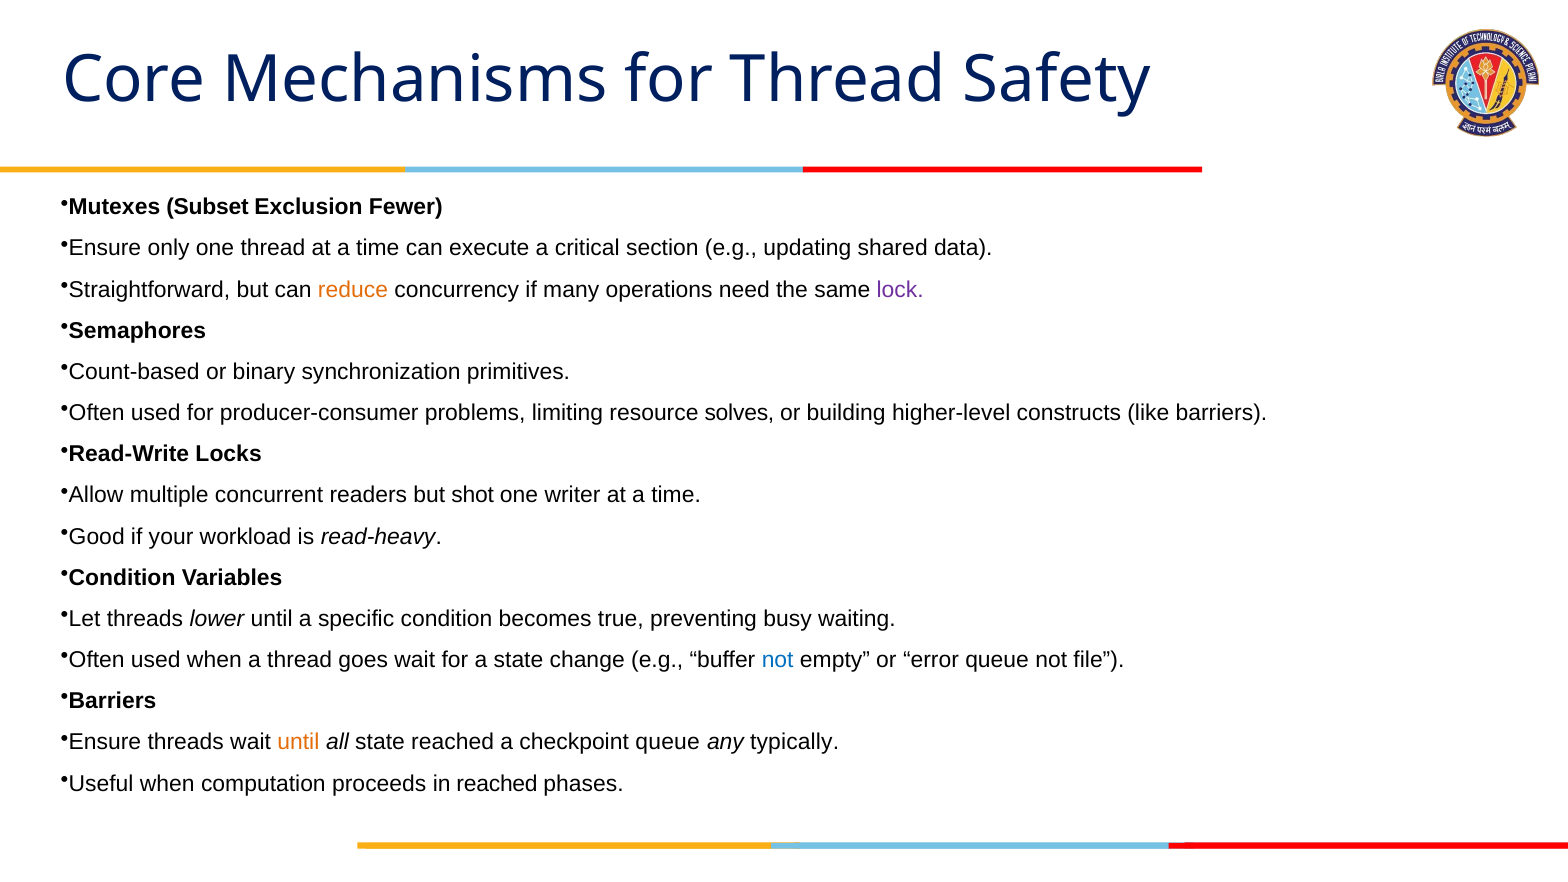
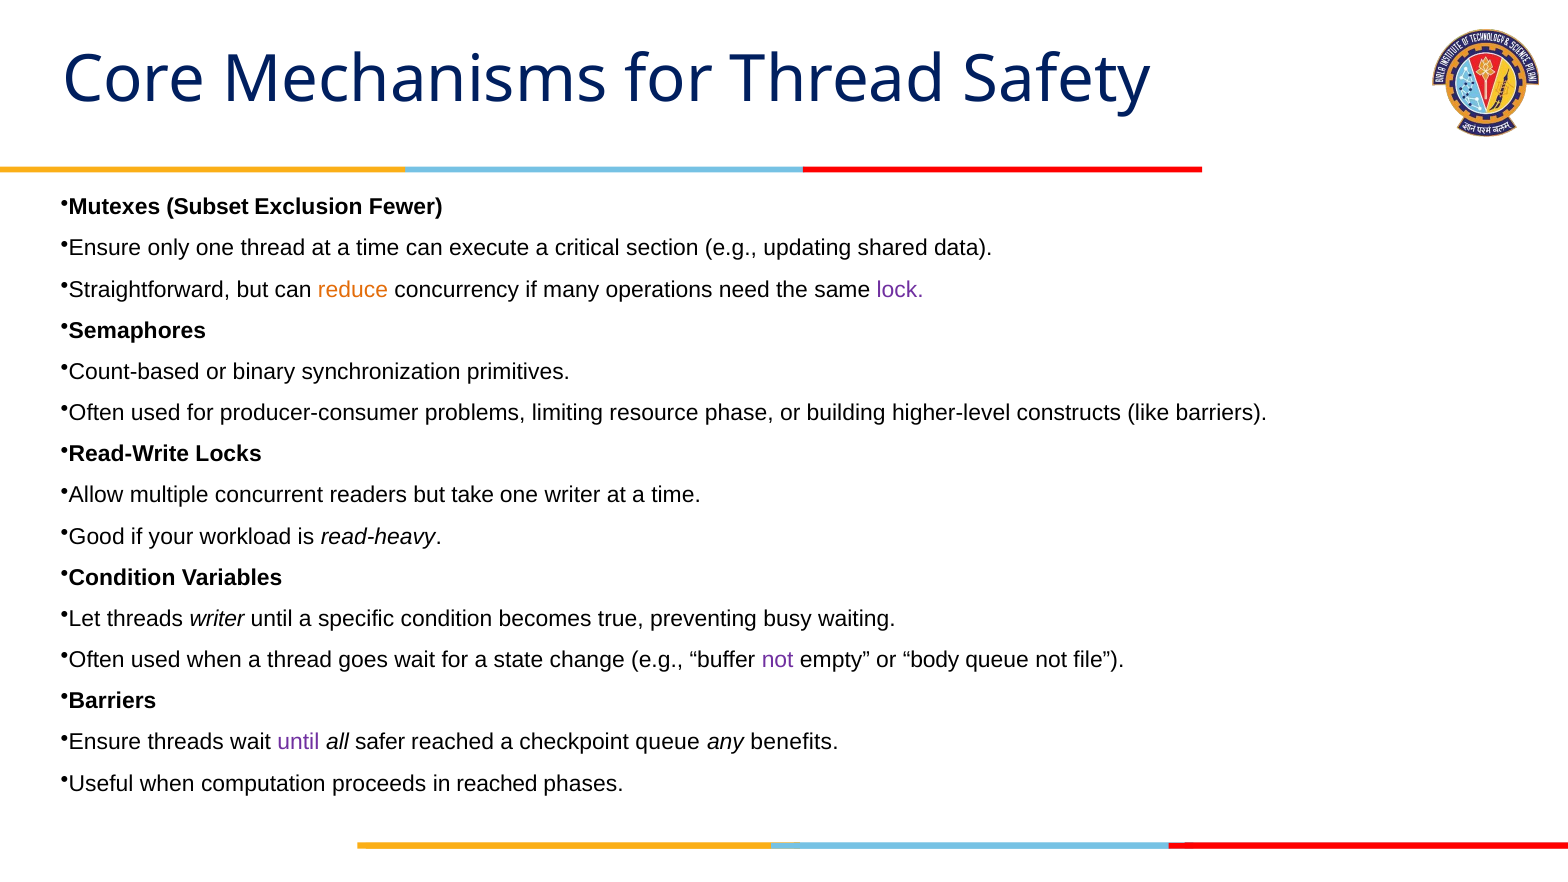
solves: solves -> phase
shot: shot -> take
threads lower: lower -> writer
not at (778, 660) colour: blue -> purple
error: error -> body
until at (298, 742) colour: orange -> purple
all state: state -> safer
typically: typically -> benefits
